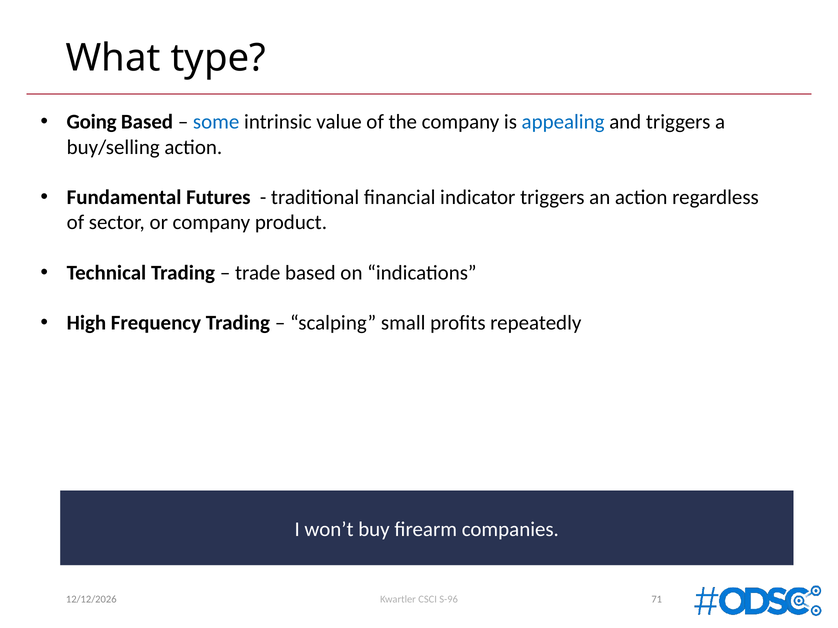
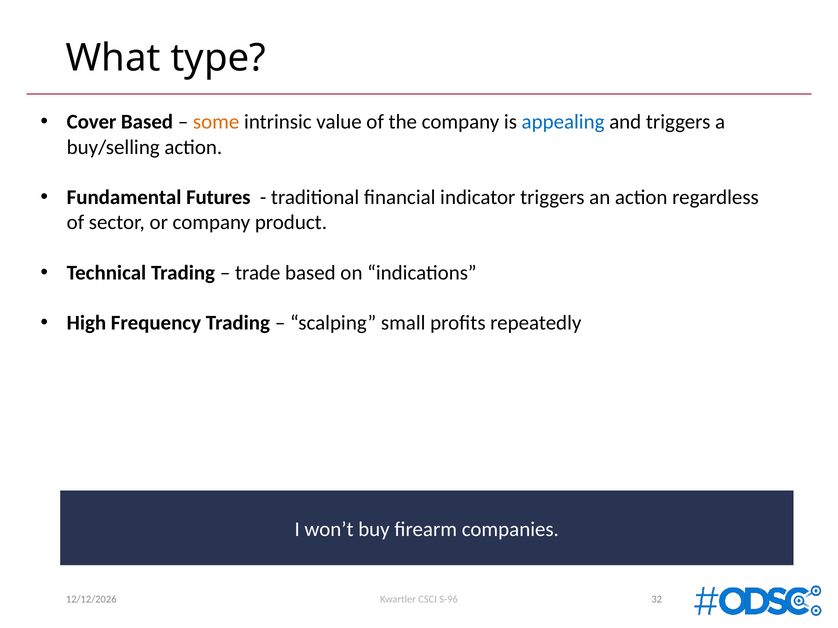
Going: Going -> Cover
some colour: blue -> orange
71: 71 -> 32
